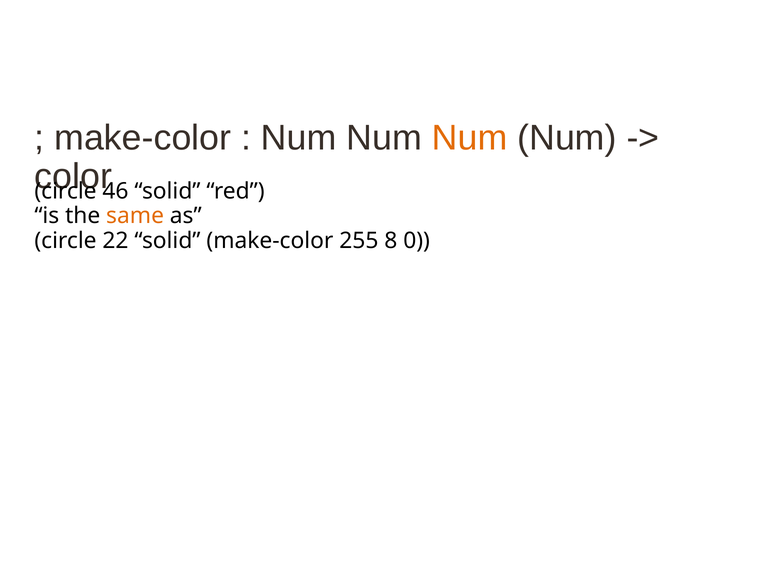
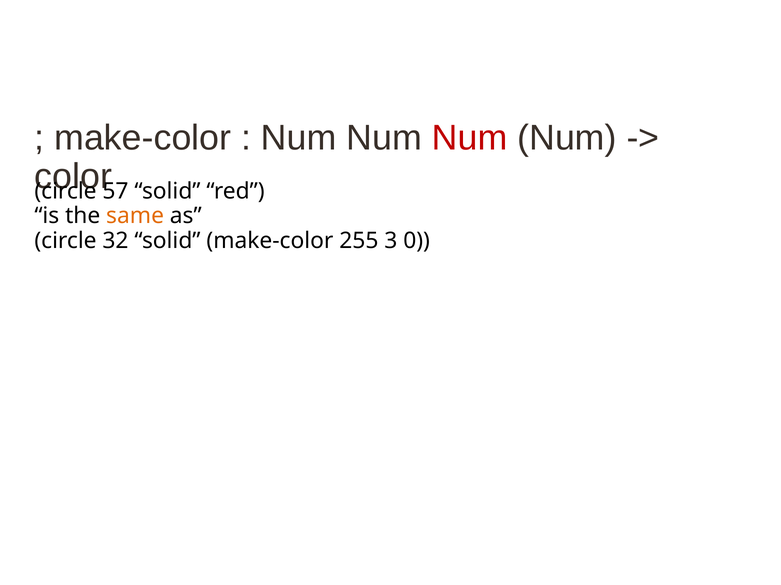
Num at (470, 138) colour: orange -> red
46: 46 -> 57
22: 22 -> 32
8: 8 -> 3
